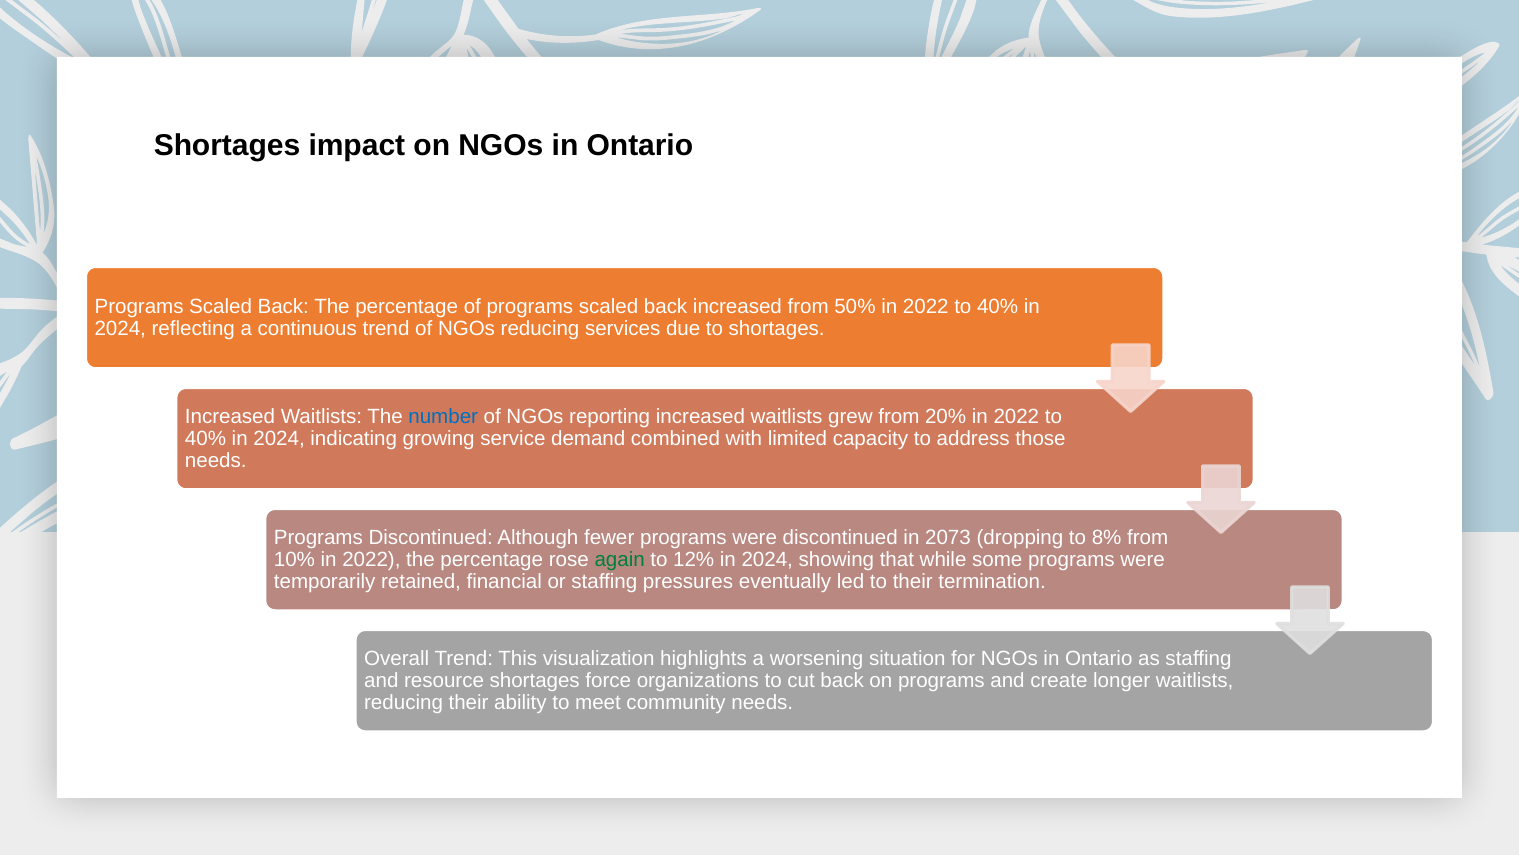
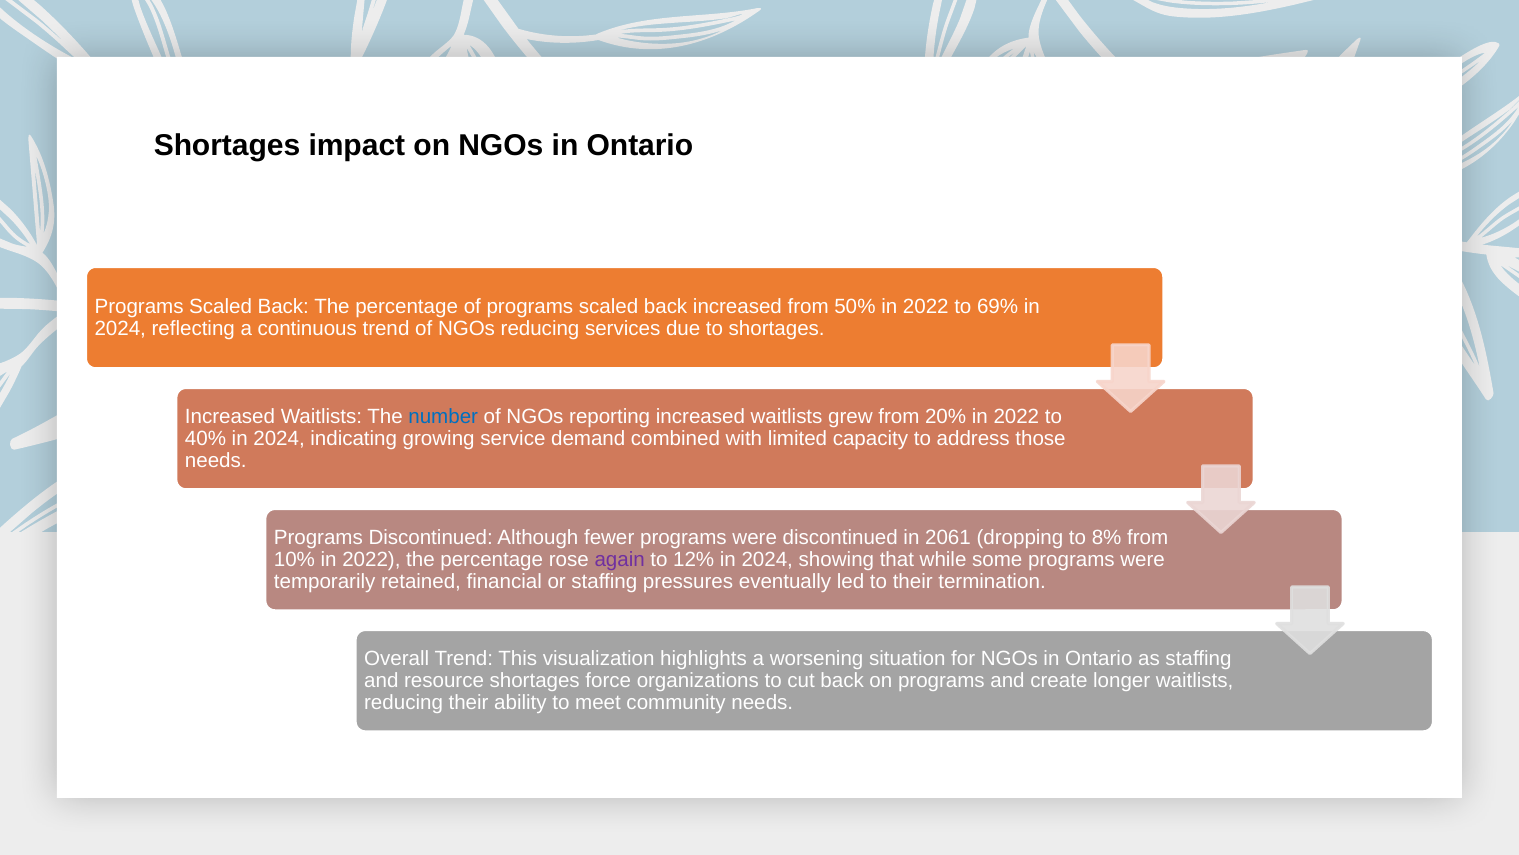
40% at (998, 306): 40% -> 69%
2073: 2073 -> 2061
again colour: green -> purple
